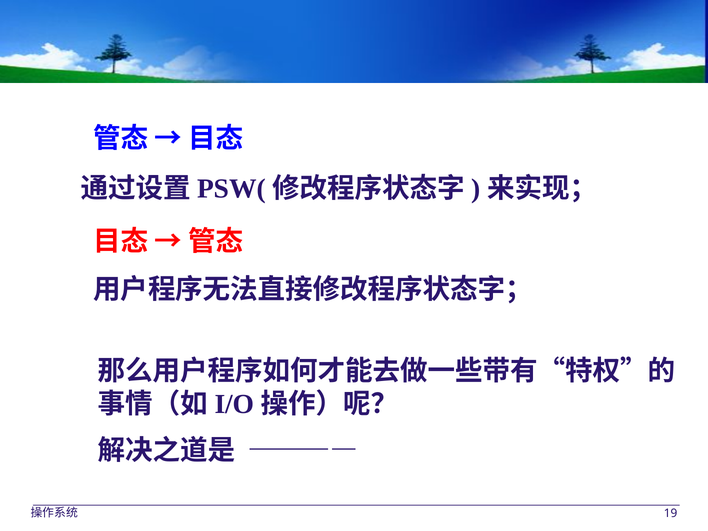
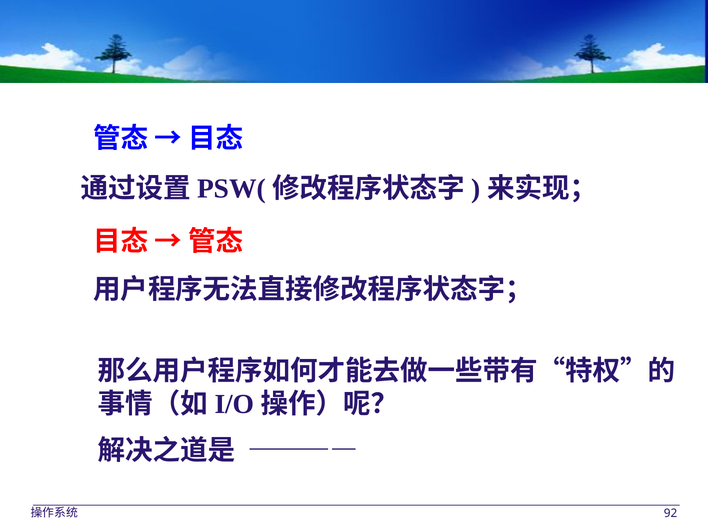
19: 19 -> 92
